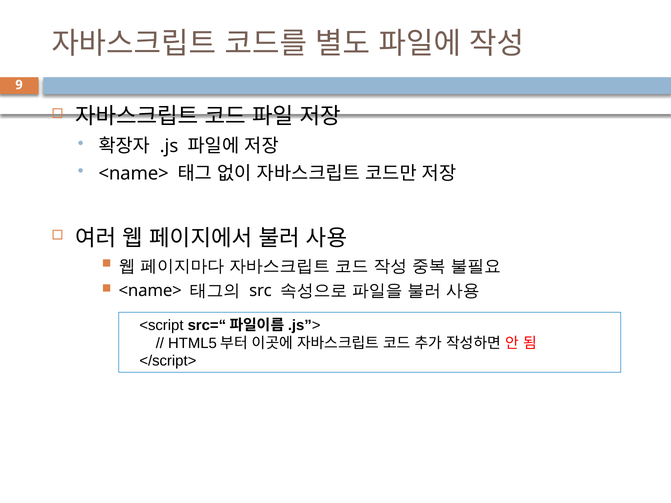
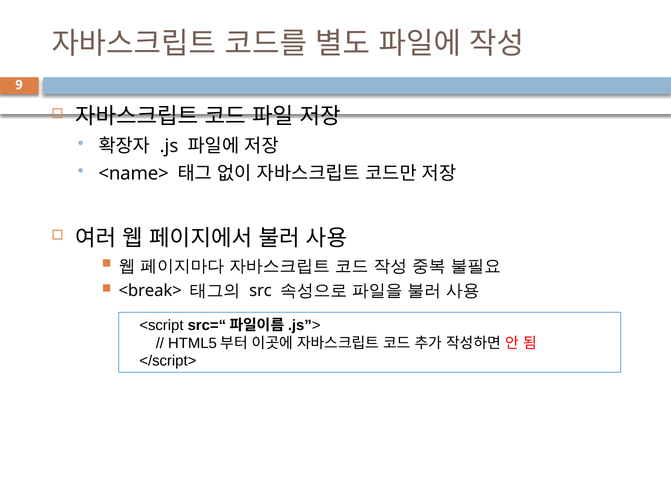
<name> at (150, 291): <name> -> <break>
